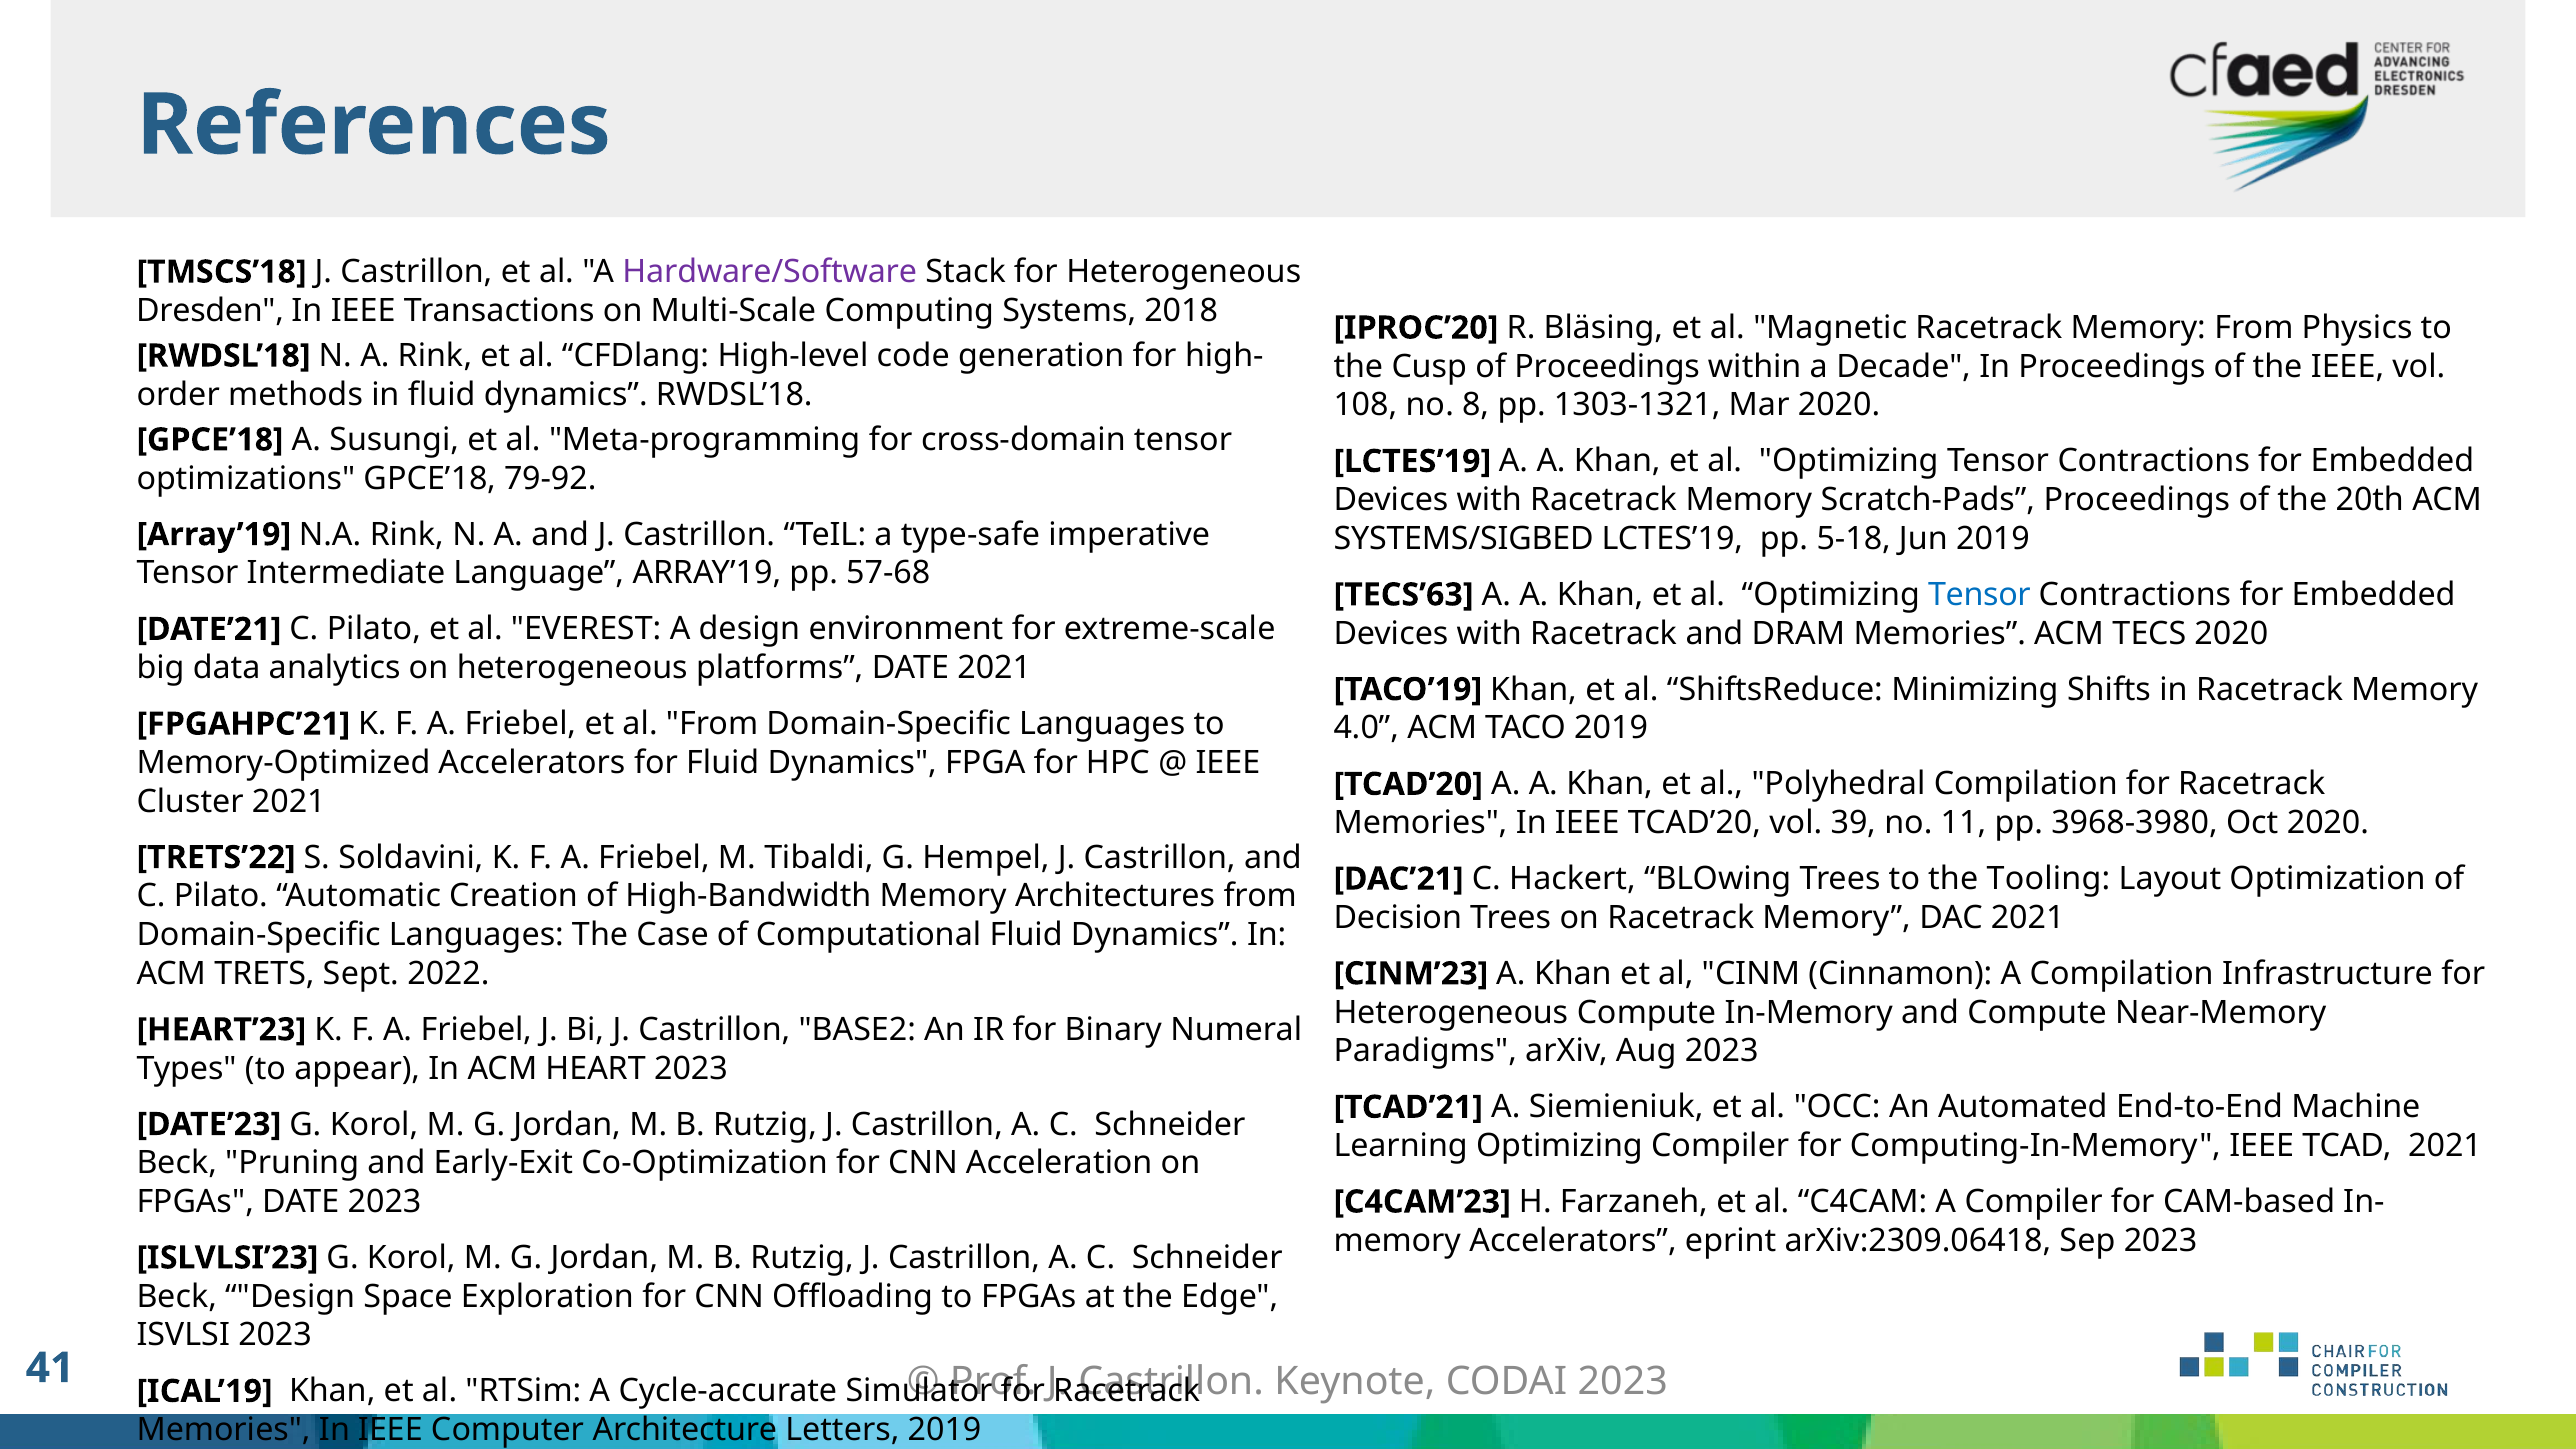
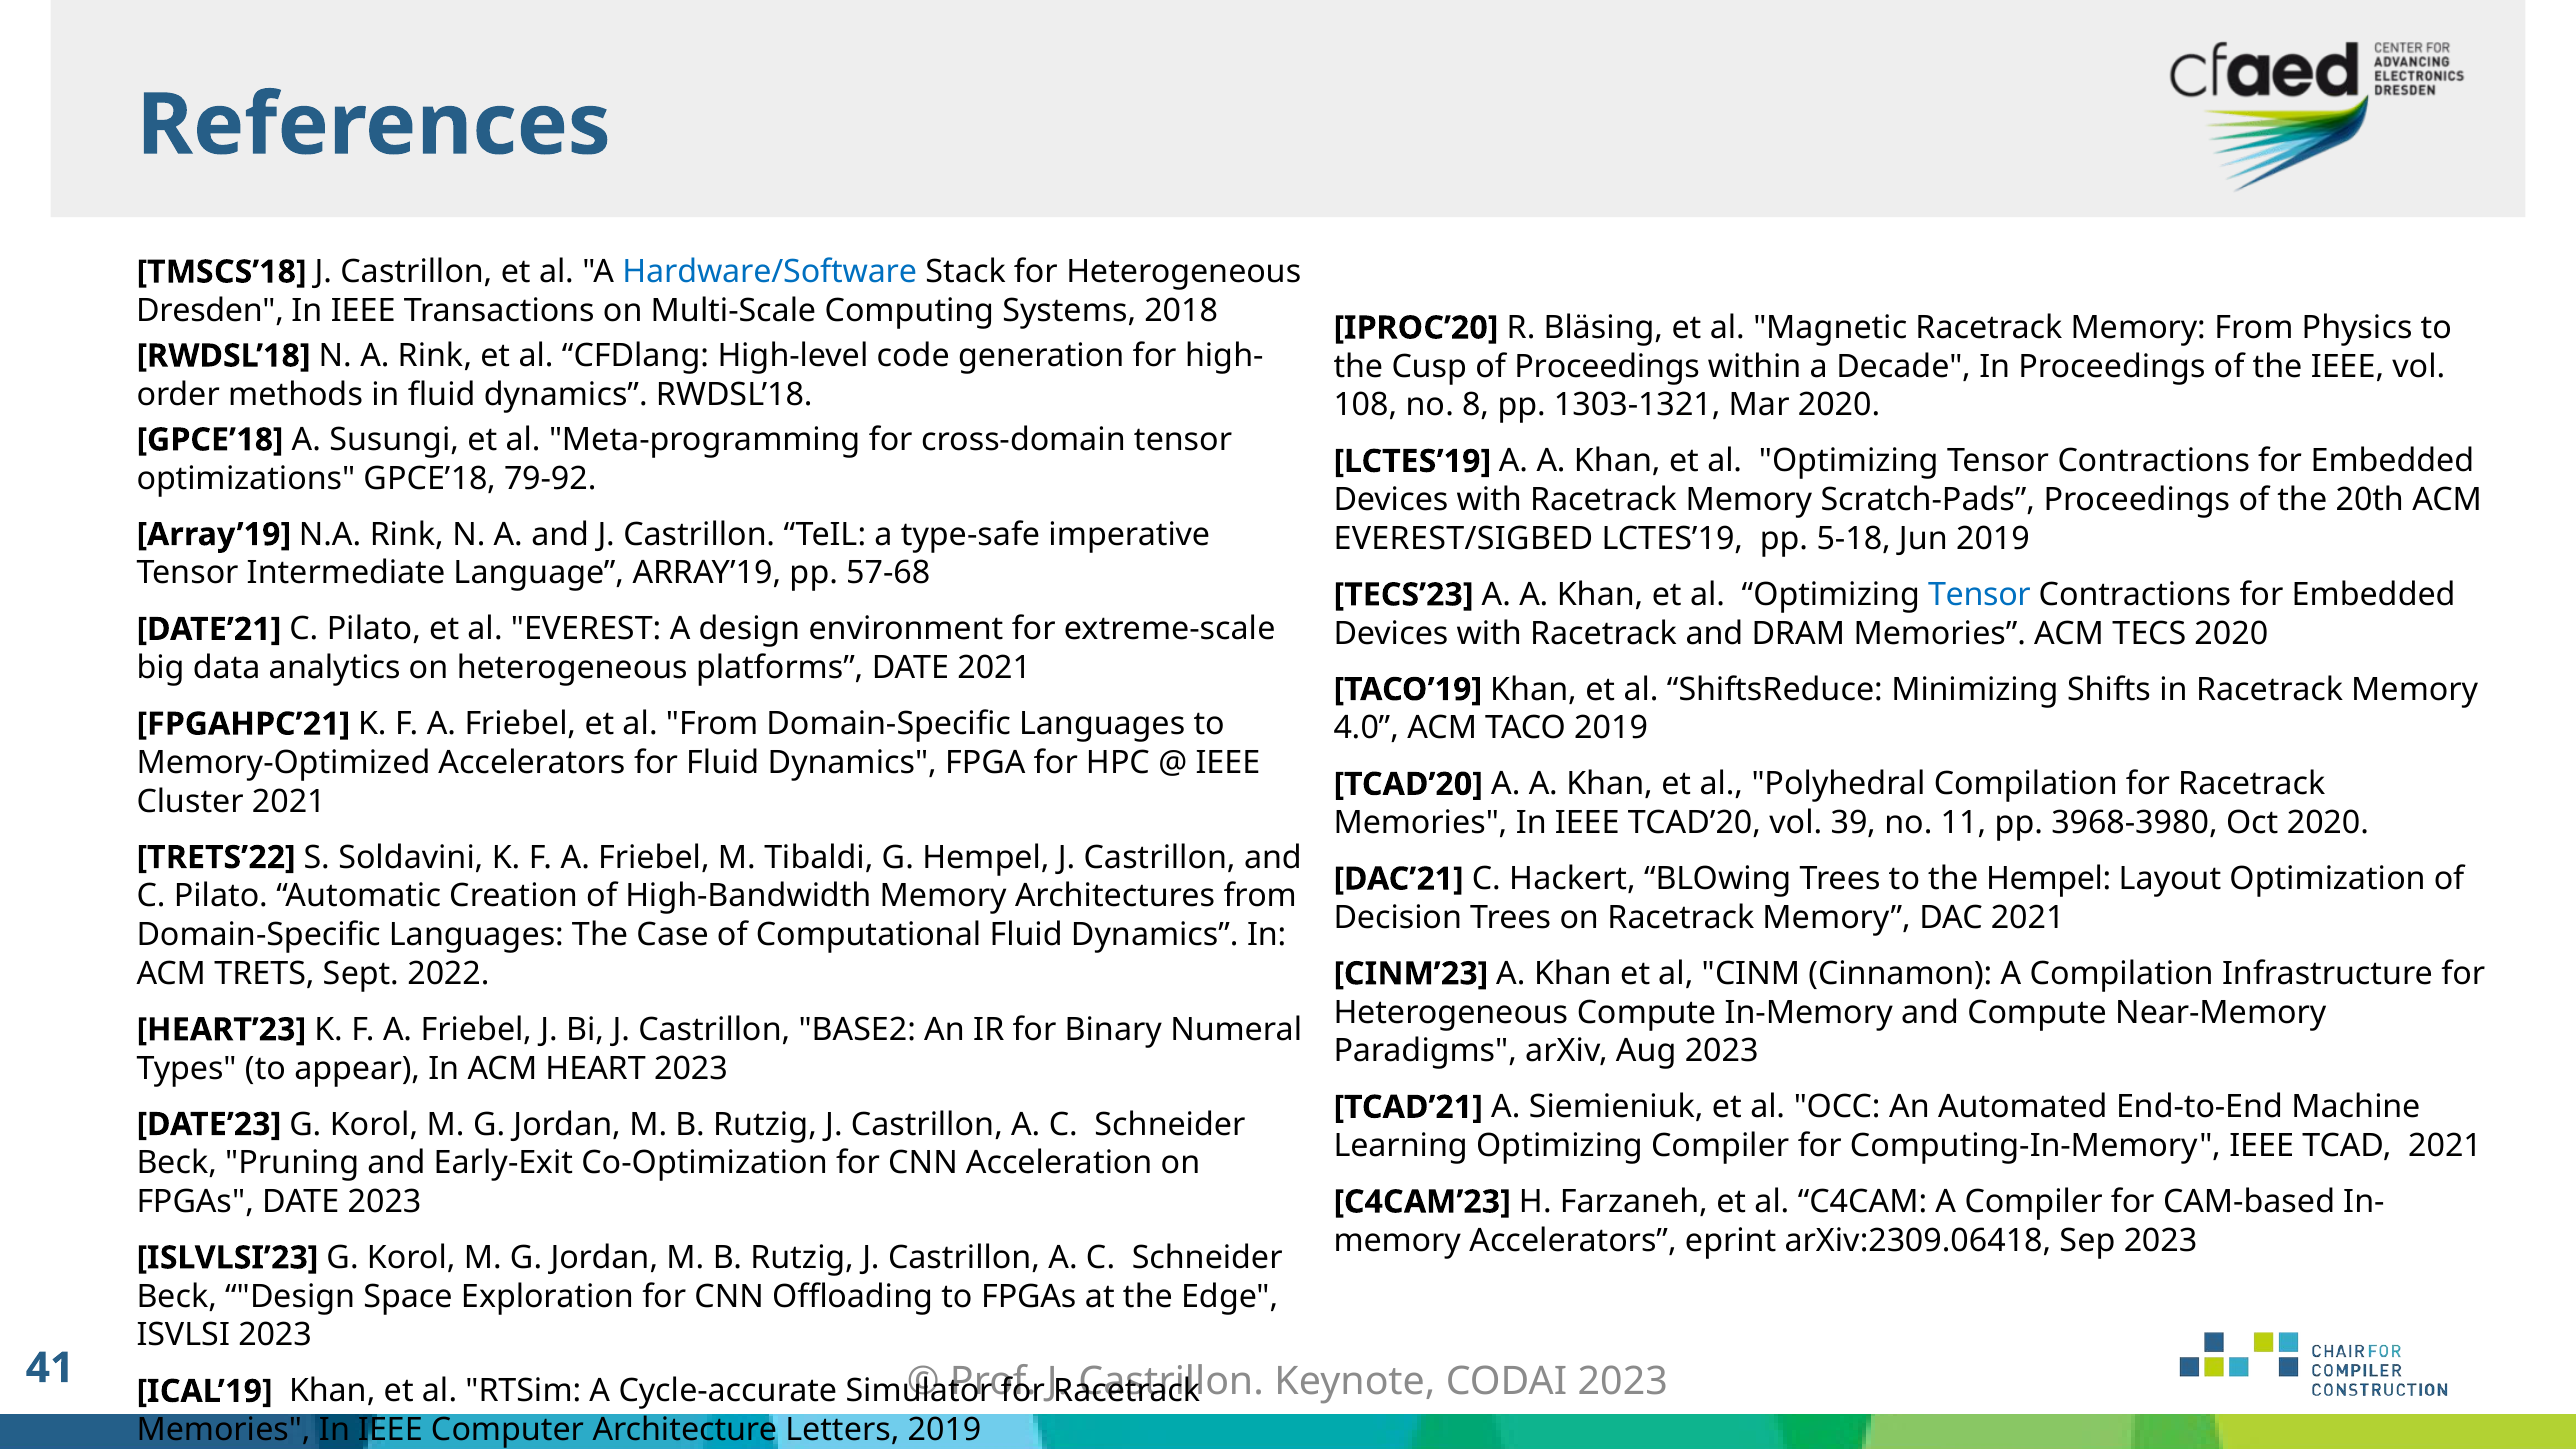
Hardware/Software colour: purple -> blue
SYSTEMS/SIGBED: SYSTEMS/SIGBED -> EVEREST/SIGBED
TECS’63: TECS’63 -> TECS’23
the Tooling: Tooling -> Hempel
